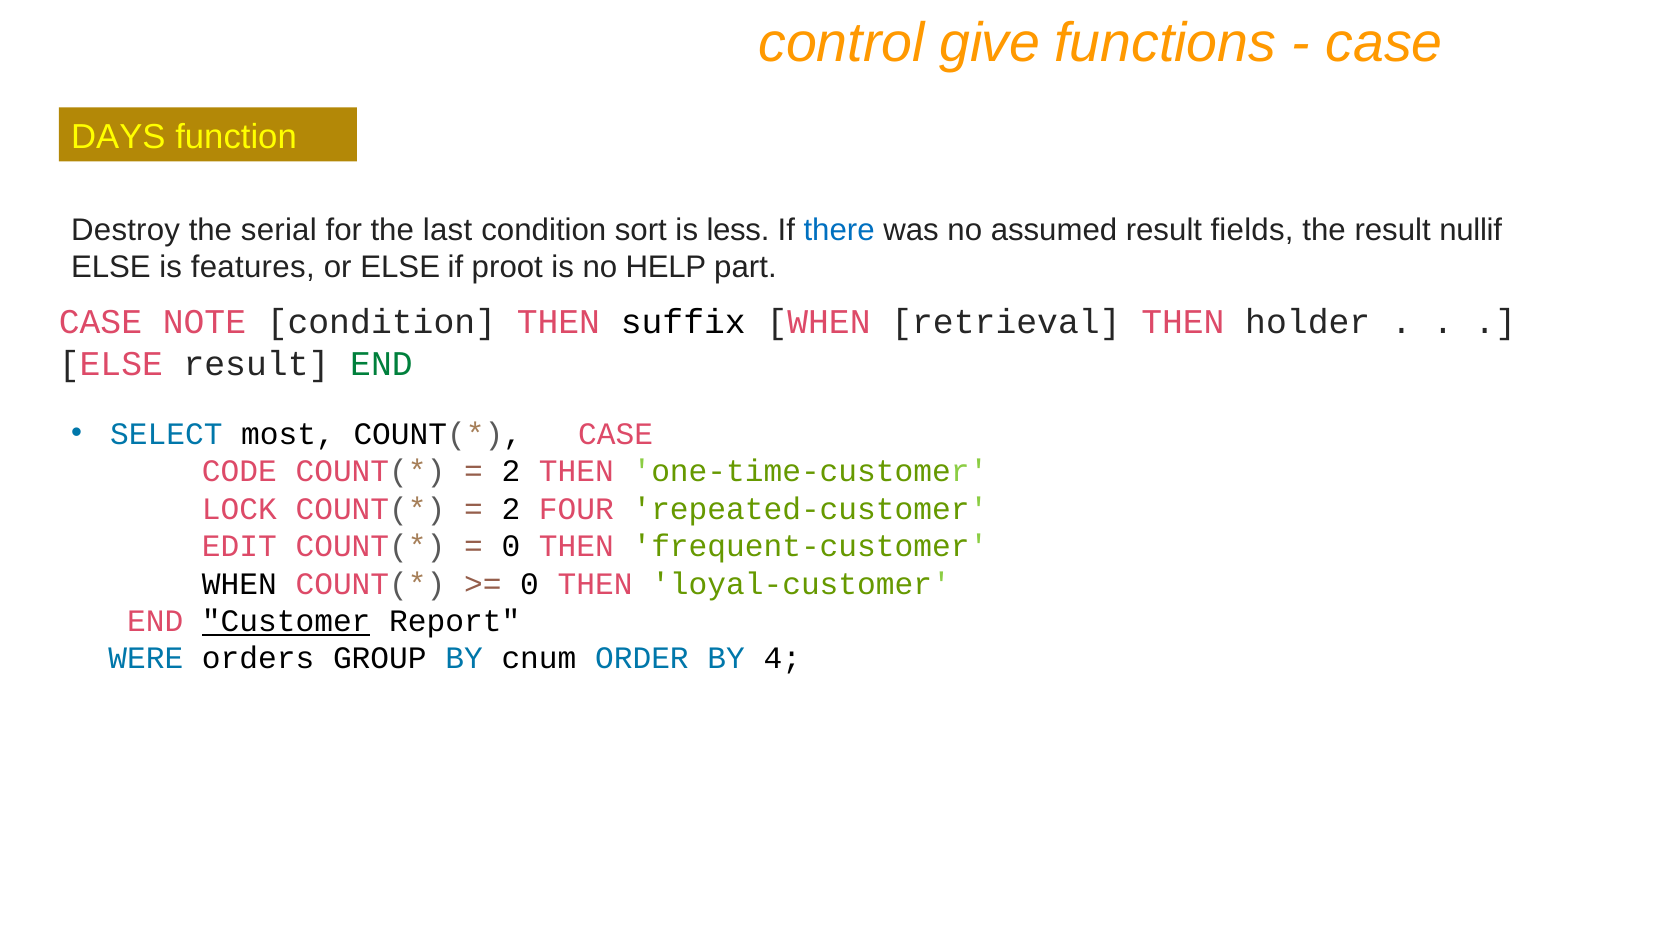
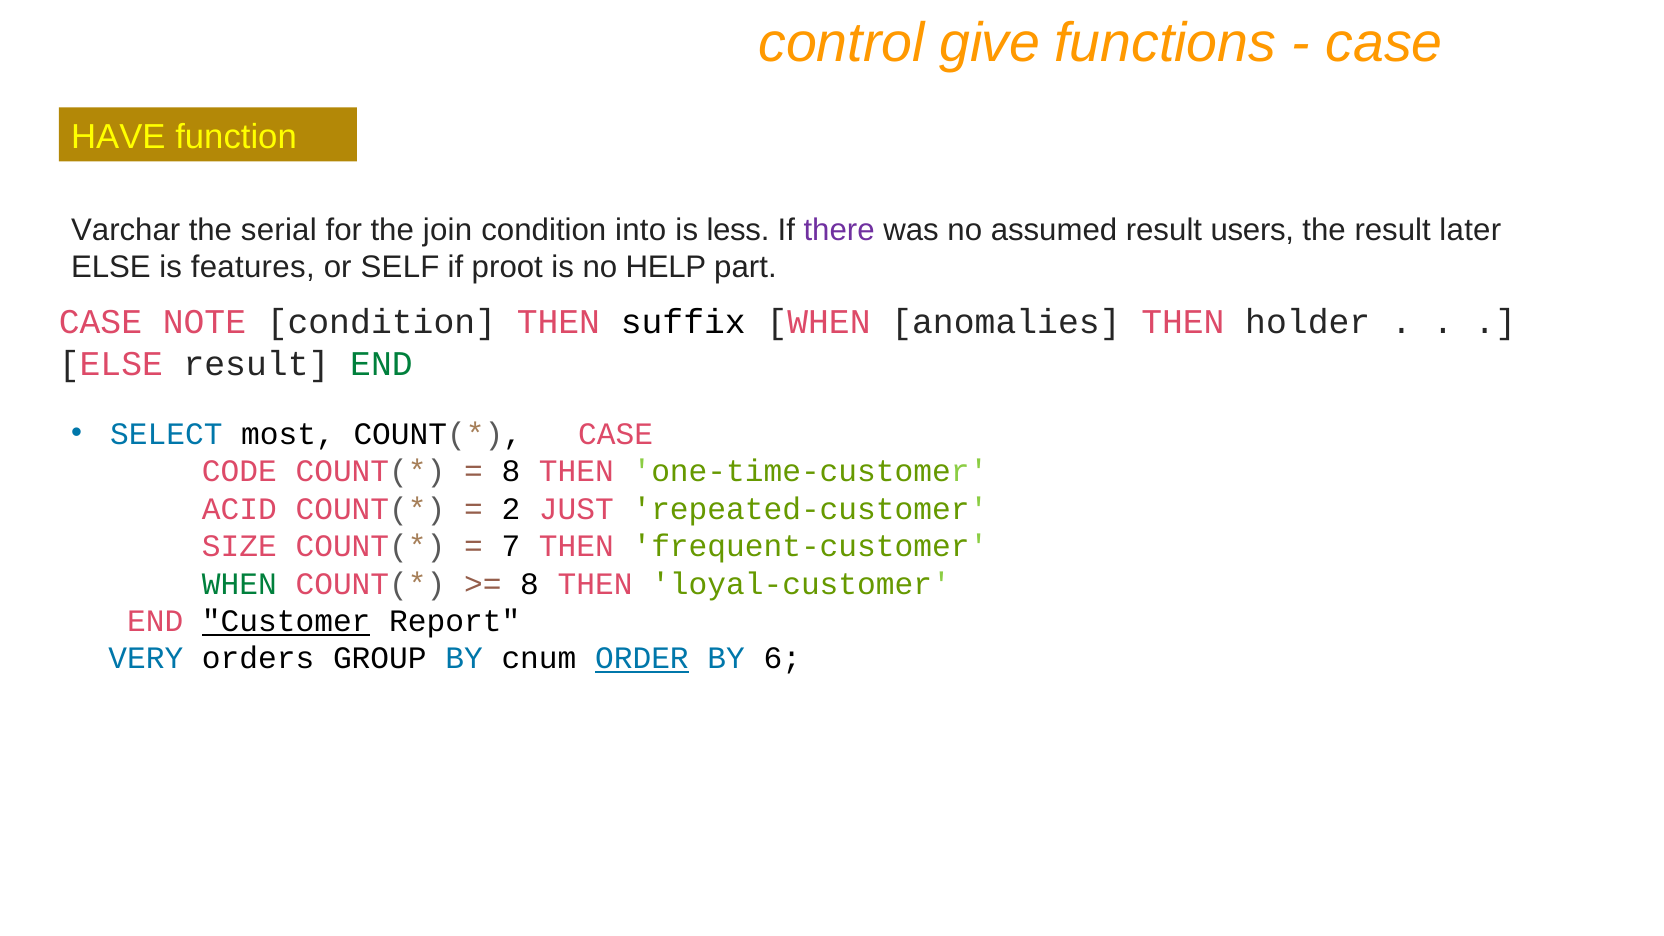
DAYS: DAYS -> HAVE
Destroy: Destroy -> Varchar
last: last -> join
sort: sort -> into
there colour: blue -> purple
fields: fields -> users
nullif: nullif -> later
or ELSE: ELSE -> SELF
retrieval: retrieval -> anomalies
2 at (511, 471): 2 -> 8
LOCK: LOCK -> ACID
FOUR: FOUR -> JUST
EDIT: EDIT -> SIZE
0 at (511, 546): 0 -> 7
WHEN at (239, 584) colour: black -> green
0 at (530, 584): 0 -> 8
WERE: WERE -> VERY
ORDER underline: none -> present
4: 4 -> 6
